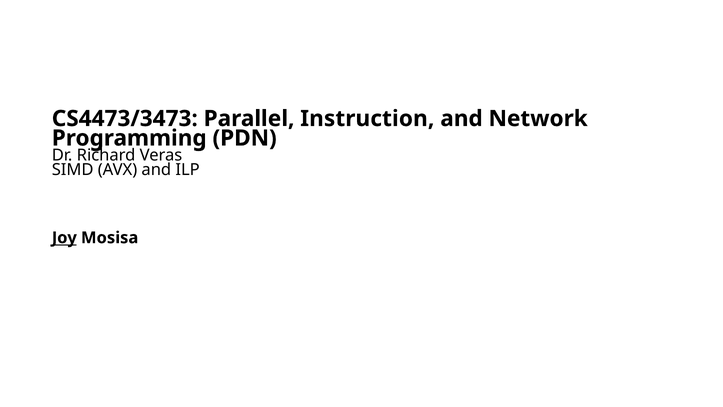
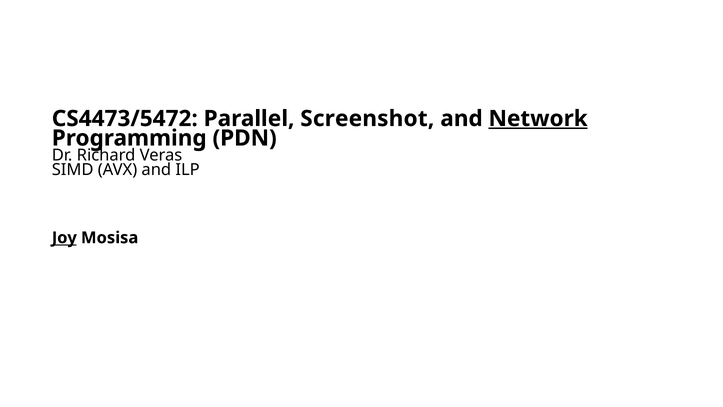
CS4473/3473: CS4473/3473 -> CS4473/5472
Instruction: Instruction -> Screenshot
Network underline: none -> present
